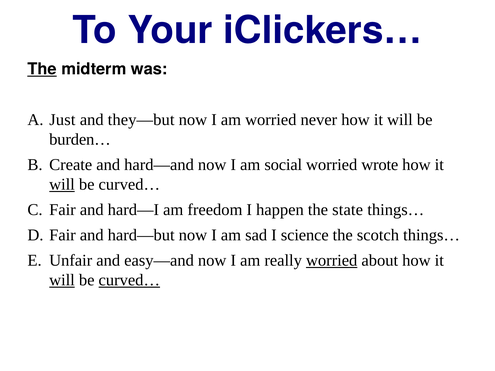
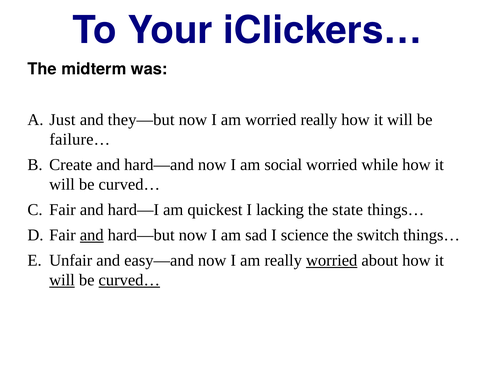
The at (42, 69) underline: present -> none
worried never: never -> really
burden…: burden… -> failure…
wrote: wrote -> while
will at (62, 185) underline: present -> none
freedom: freedom -> quickest
happen: happen -> lacking
and at (92, 235) underline: none -> present
scotch: scotch -> switch
